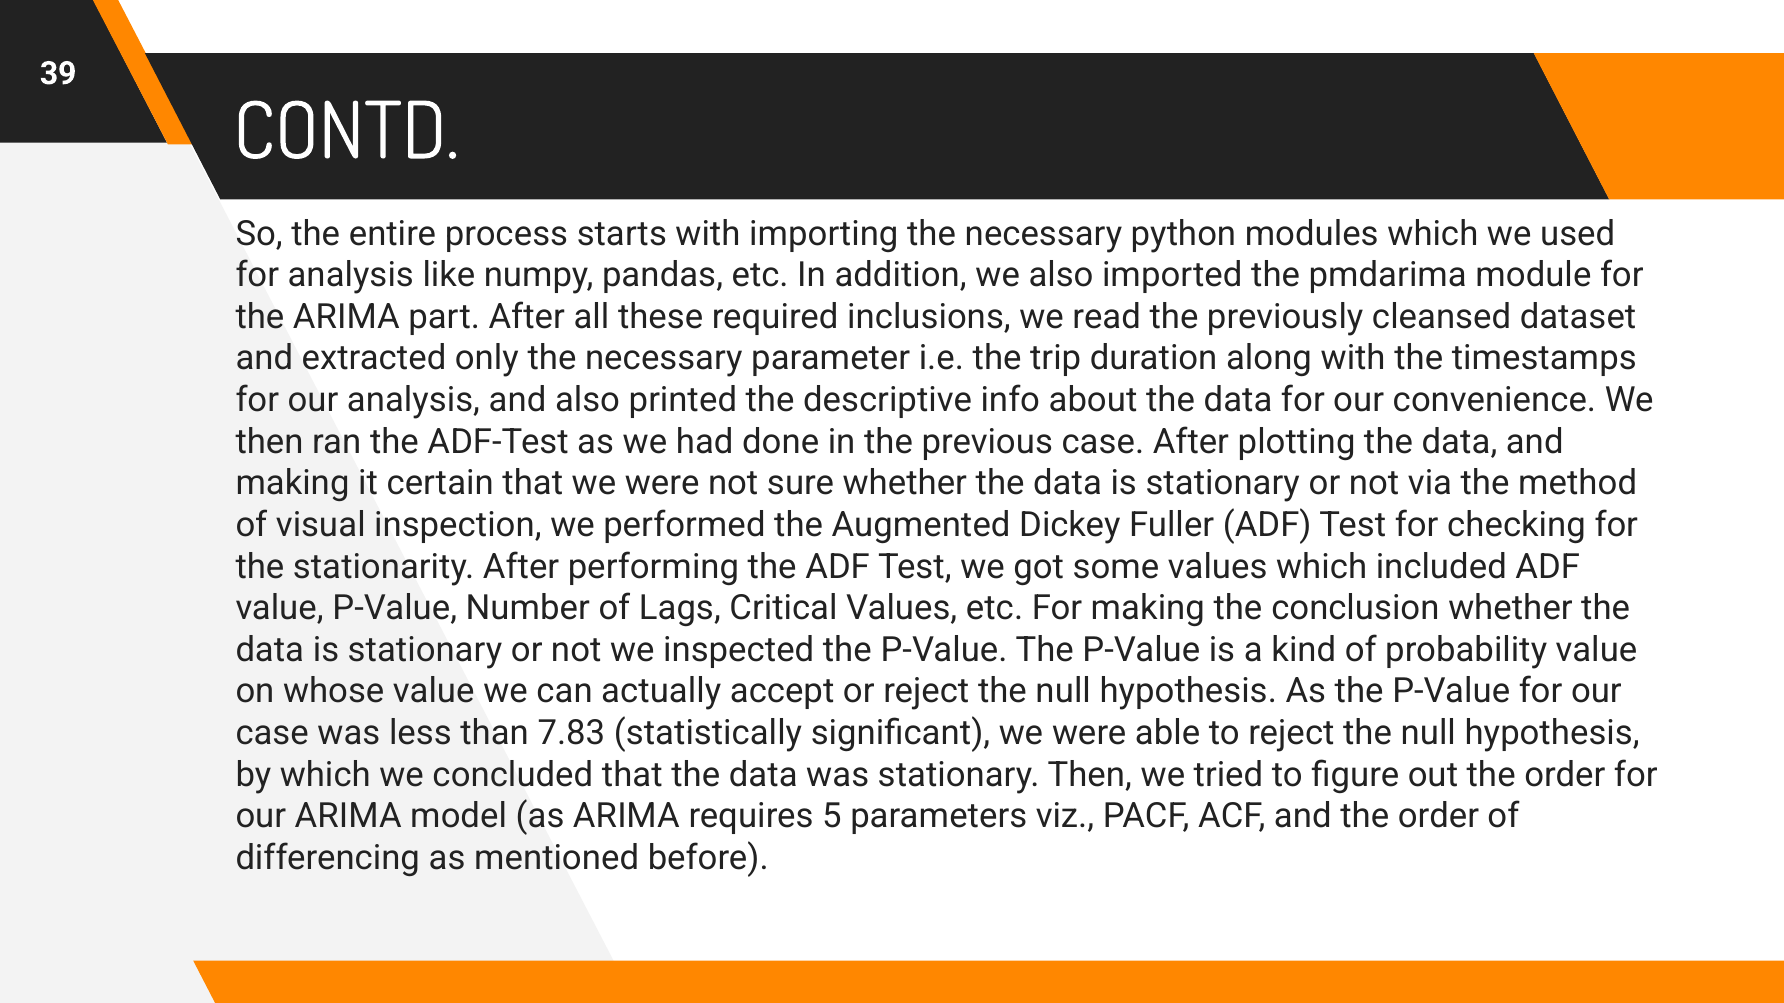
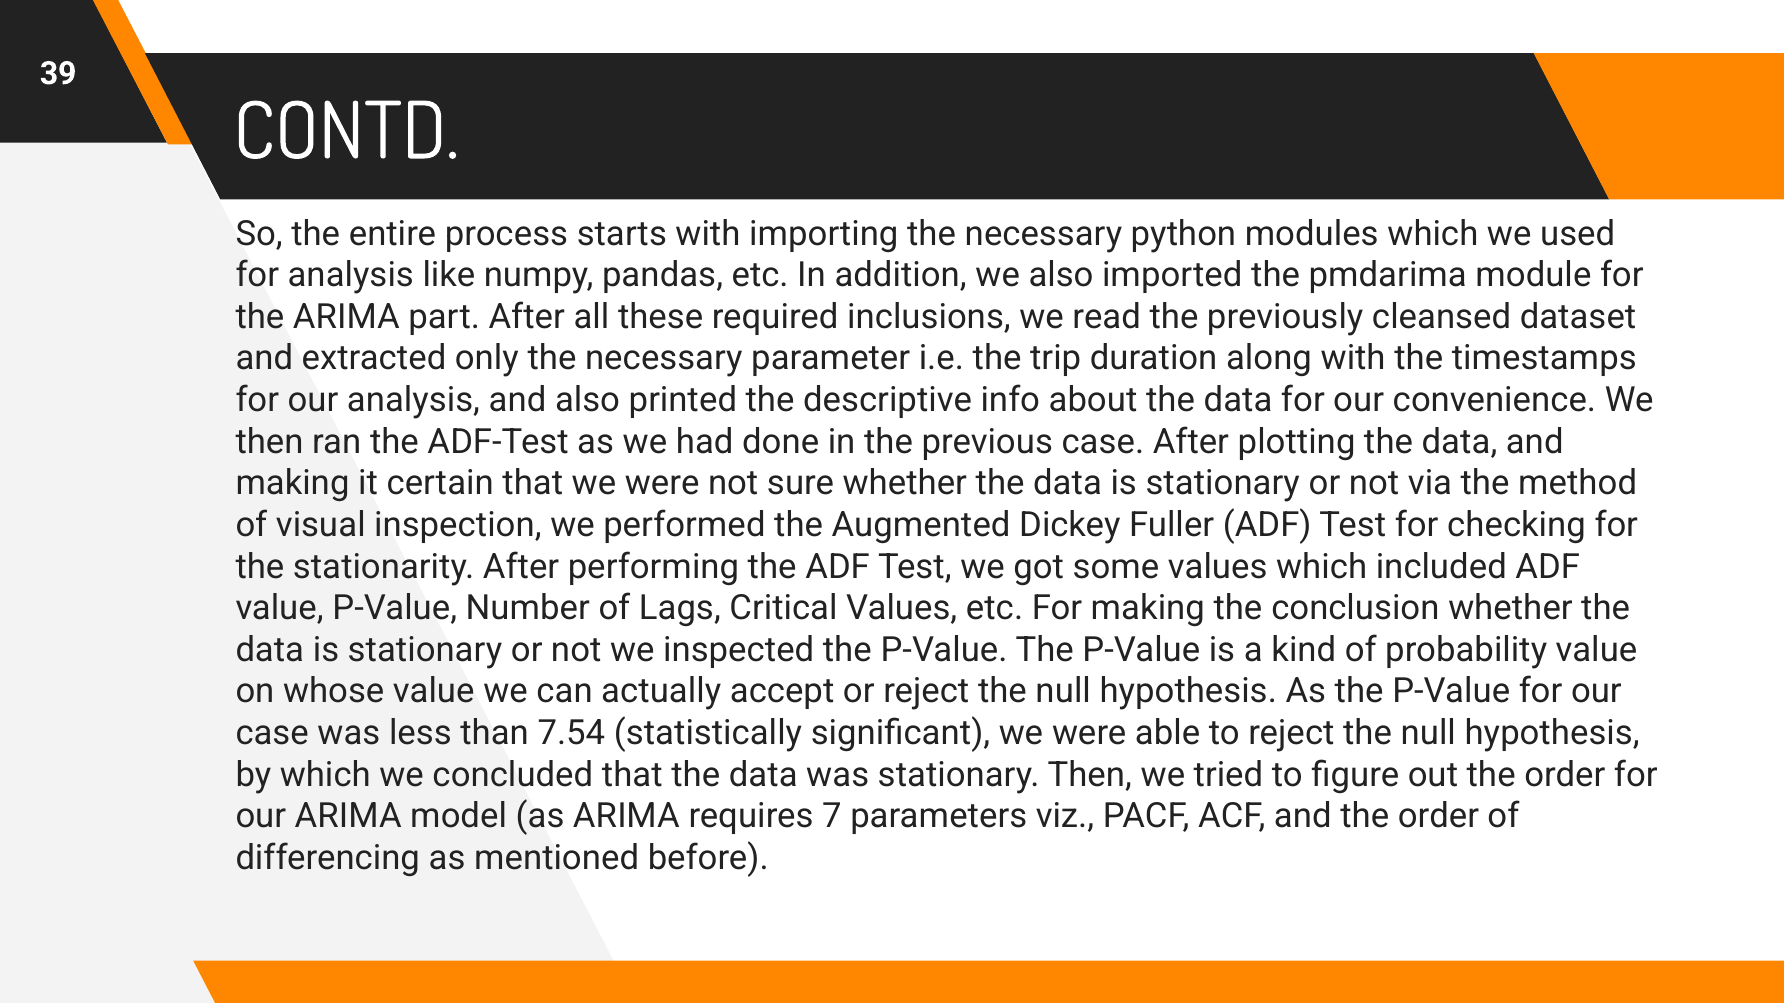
7.83: 7.83 -> 7.54
5: 5 -> 7
